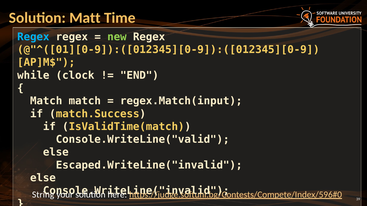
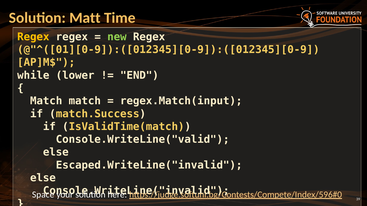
Regex at (33, 37) colour: light blue -> yellow
clock: clock -> lower
String: String -> Space
